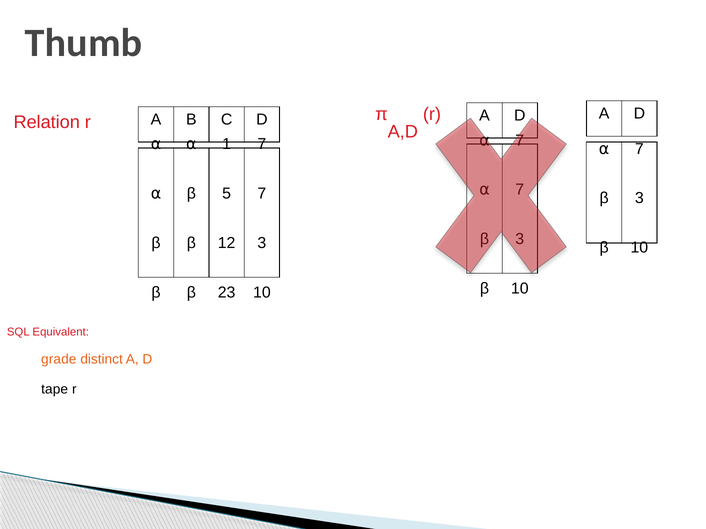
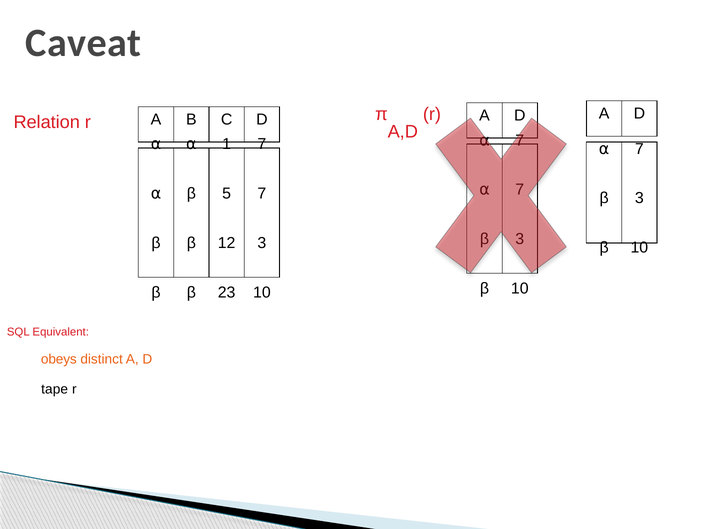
Thumb: Thumb -> Caveat
grade: grade -> obeys
